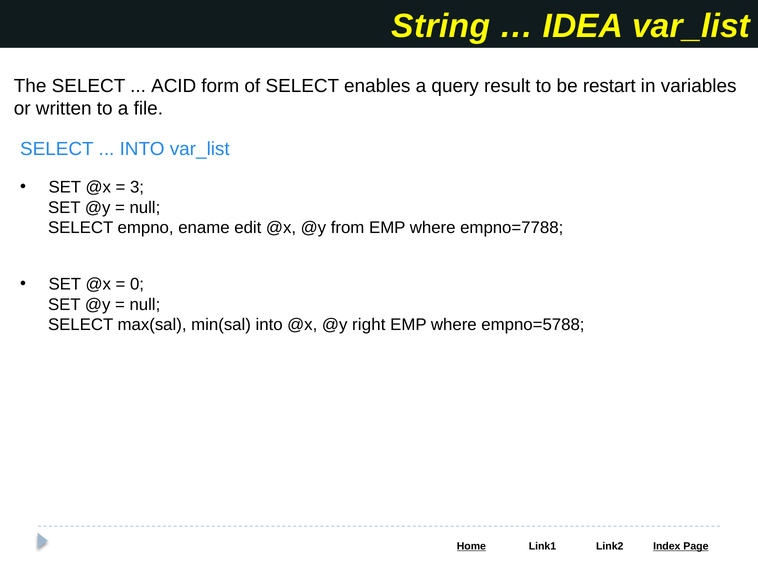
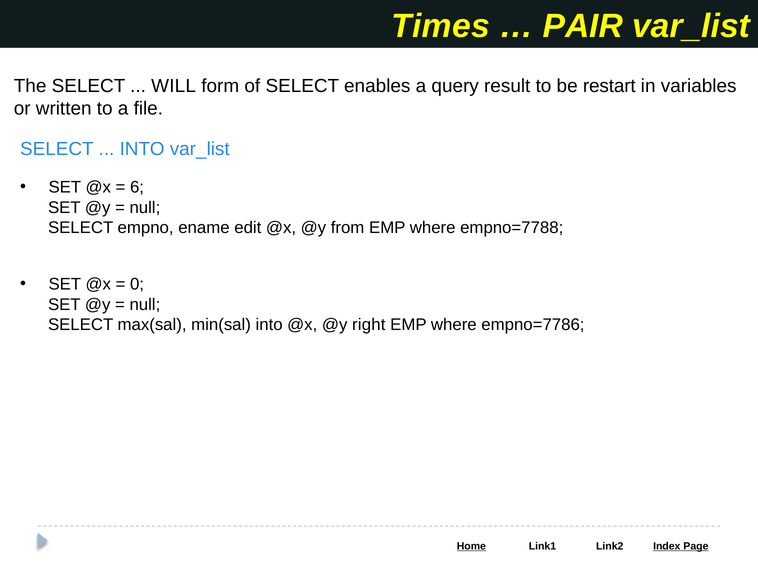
String: String -> Times
IDEA: IDEA -> PAIR
ACID: ACID -> WILL
3: 3 -> 6
empno=5788: empno=5788 -> empno=7786
